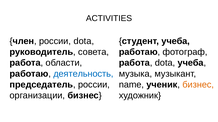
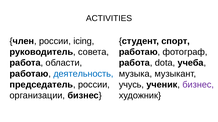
россии dota: dota -> icing
студент учеба: учеба -> спорт
name: name -> учусь
бизнес at (198, 85) colour: orange -> purple
